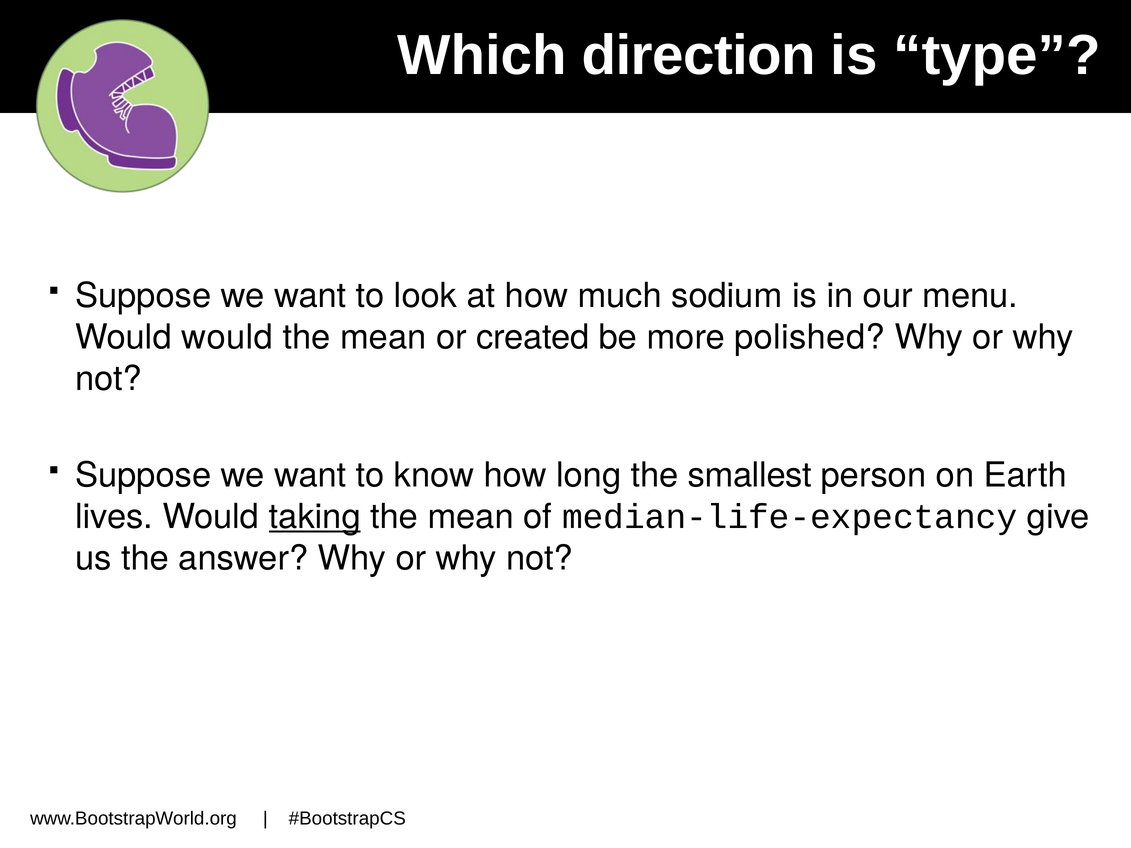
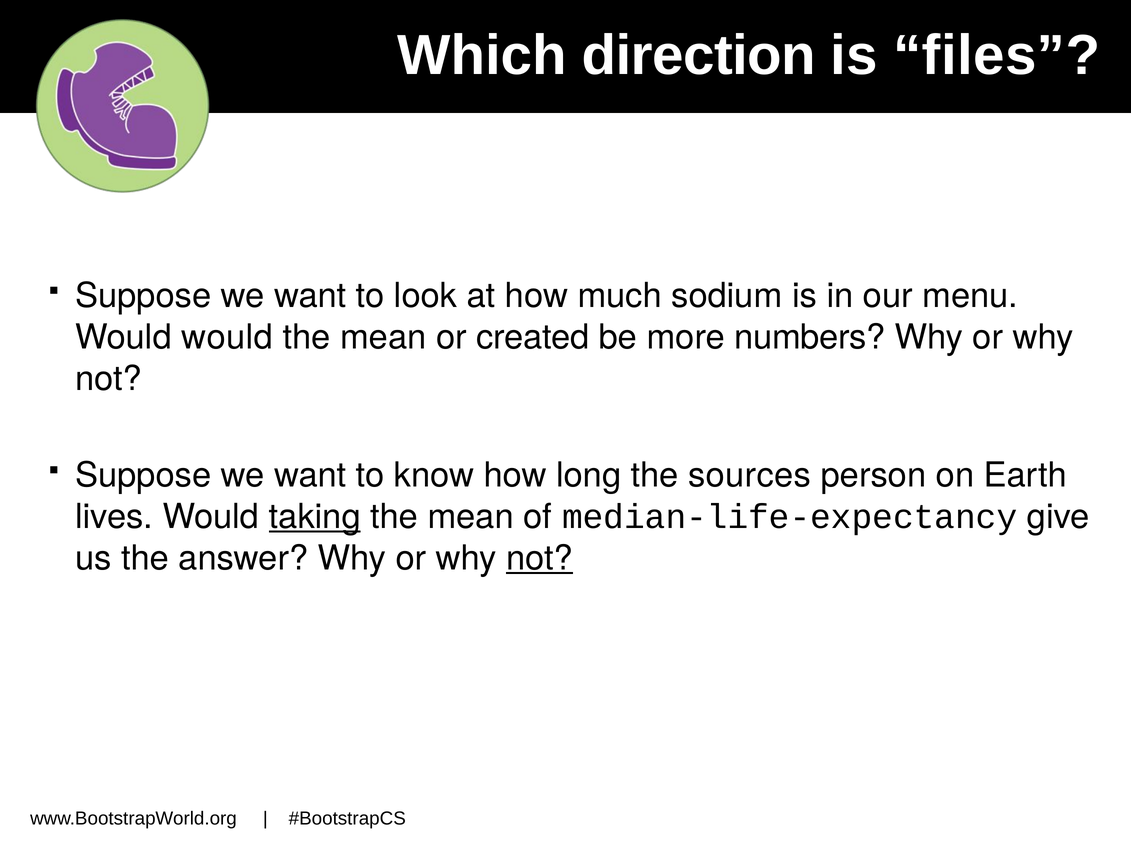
type: type -> files
polished: polished -> numbers
smallest: smallest -> sources
not at (540, 558) underline: none -> present
